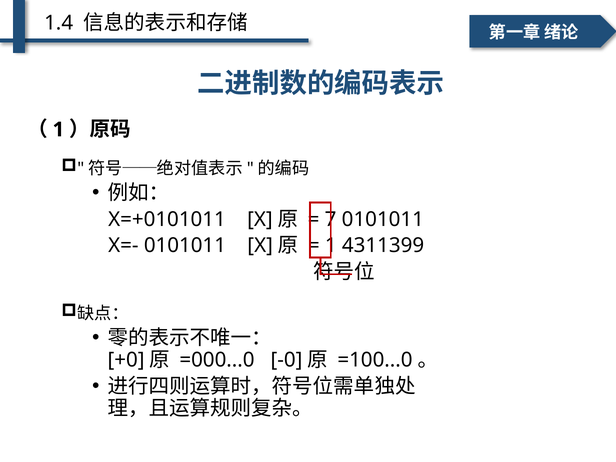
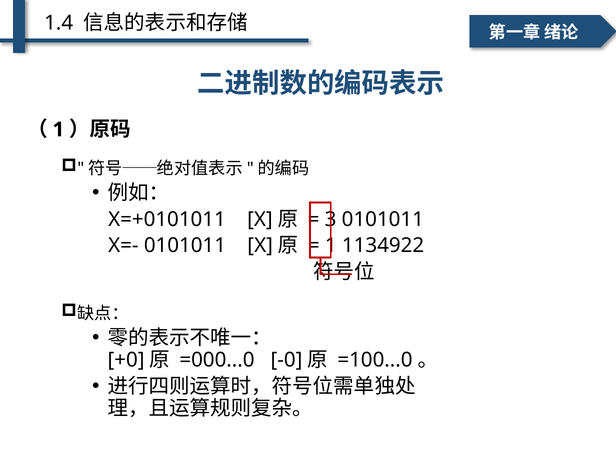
7: 7 -> 3
4311399: 4311399 -> 1134922
